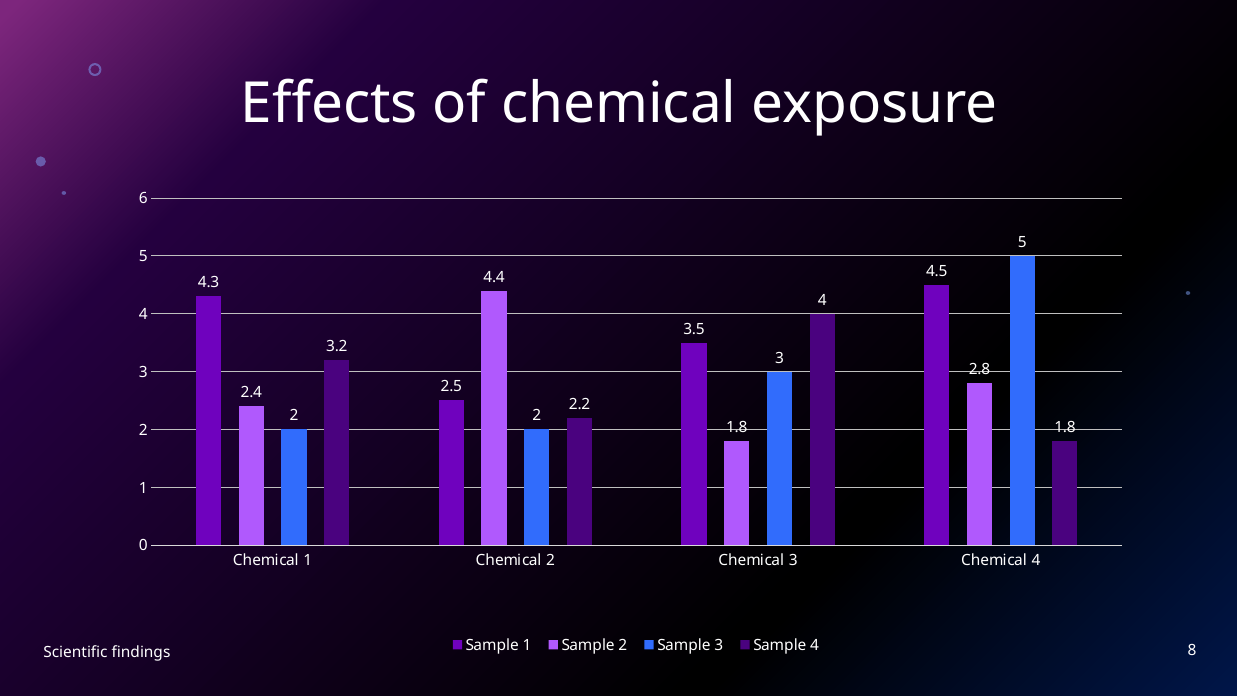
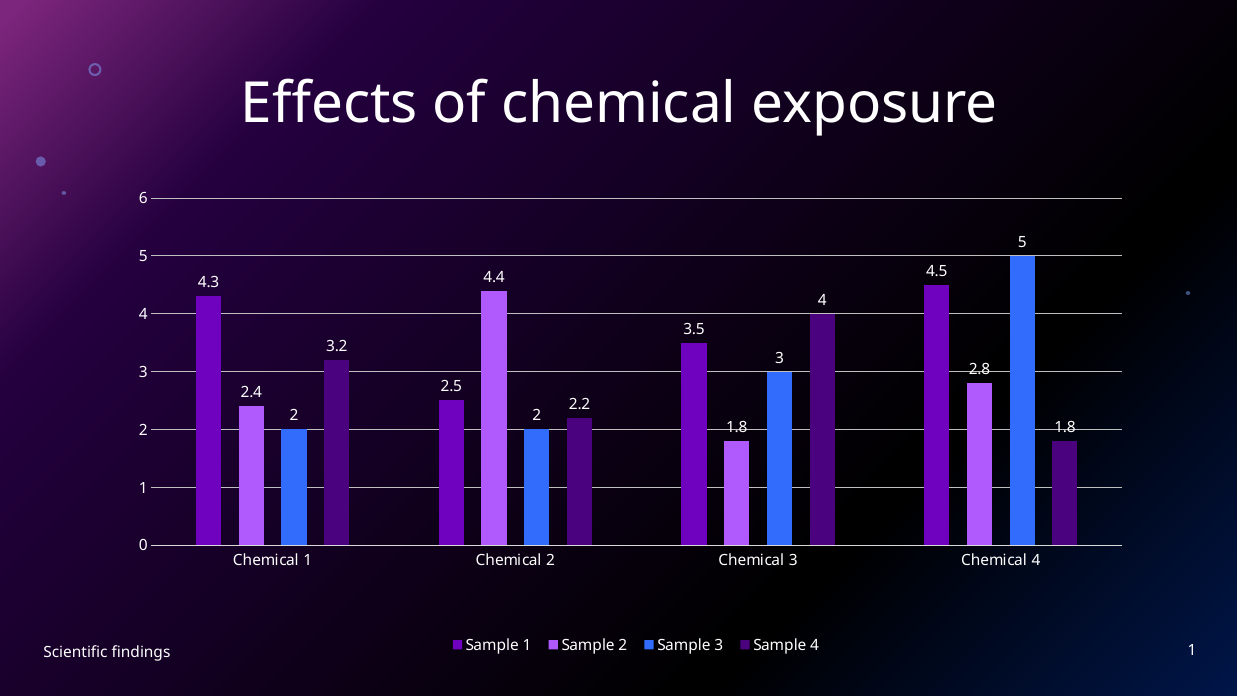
findings 8: 8 -> 1
